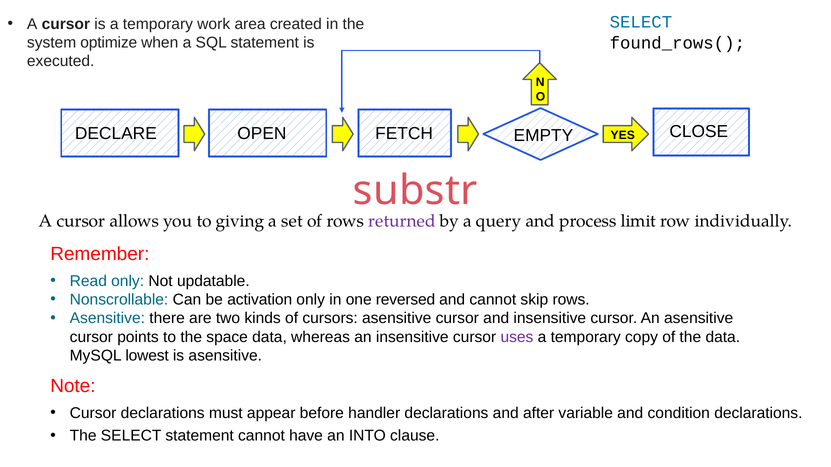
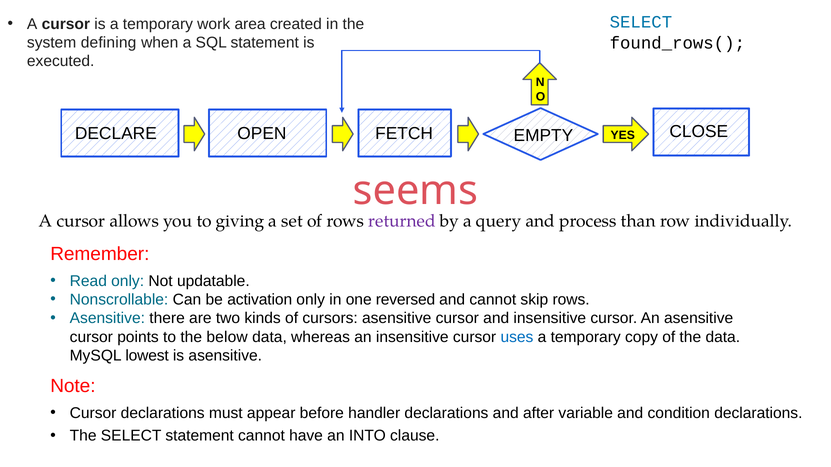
optimize: optimize -> defining
substr: substr -> seems
limit: limit -> than
space: space -> below
uses colour: purple -> blue
